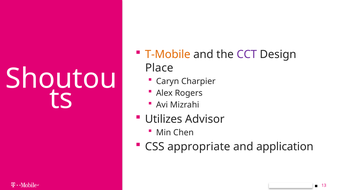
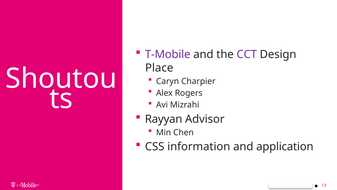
T-Mobile at (168, 54) colour: orange -> purple
Utilizes: Utilizes -> Rayyan
appropriate: appropriate -> information
